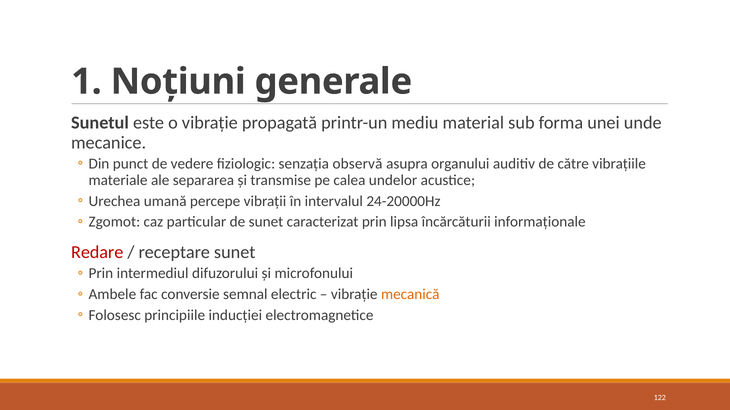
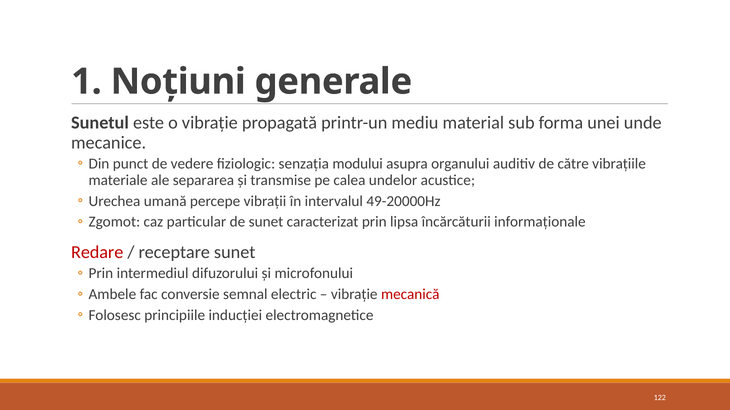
observă: observă -> modului
24-20000Hz: 24-20000Hz -> 49-20000Hz
mecanică colour: orange -> red
